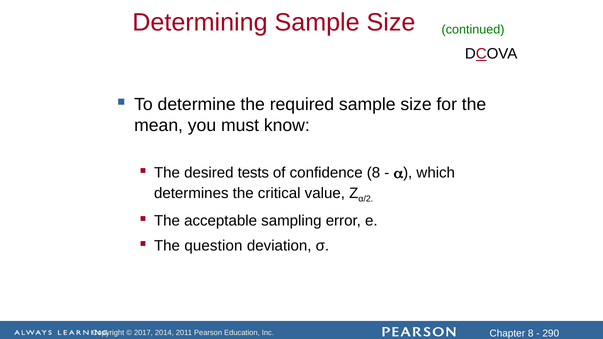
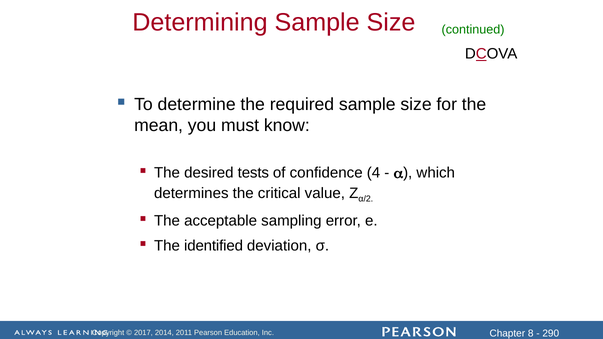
confidence 8: 8 -> 4
question: question -> identified
